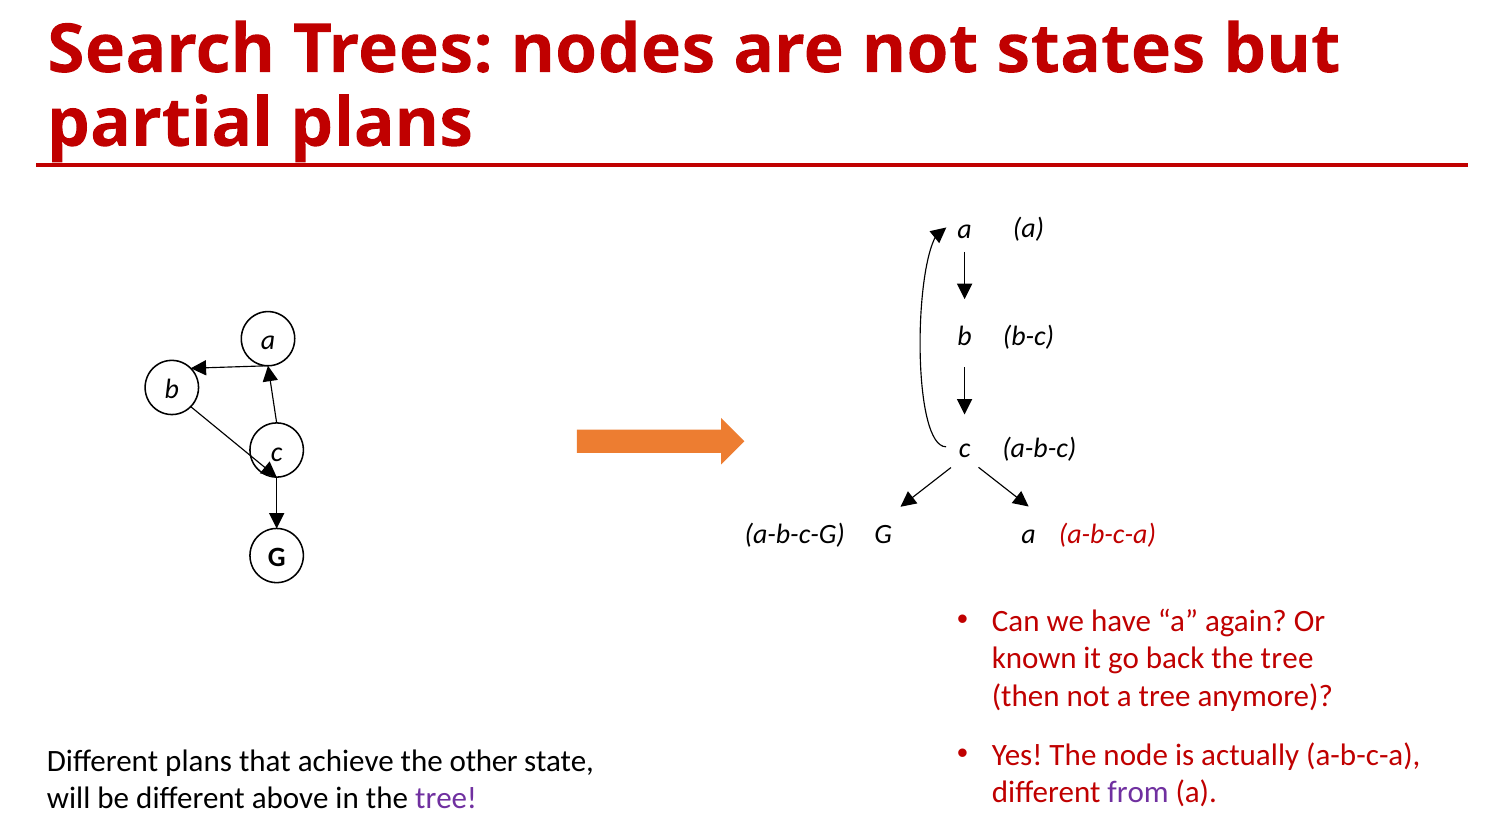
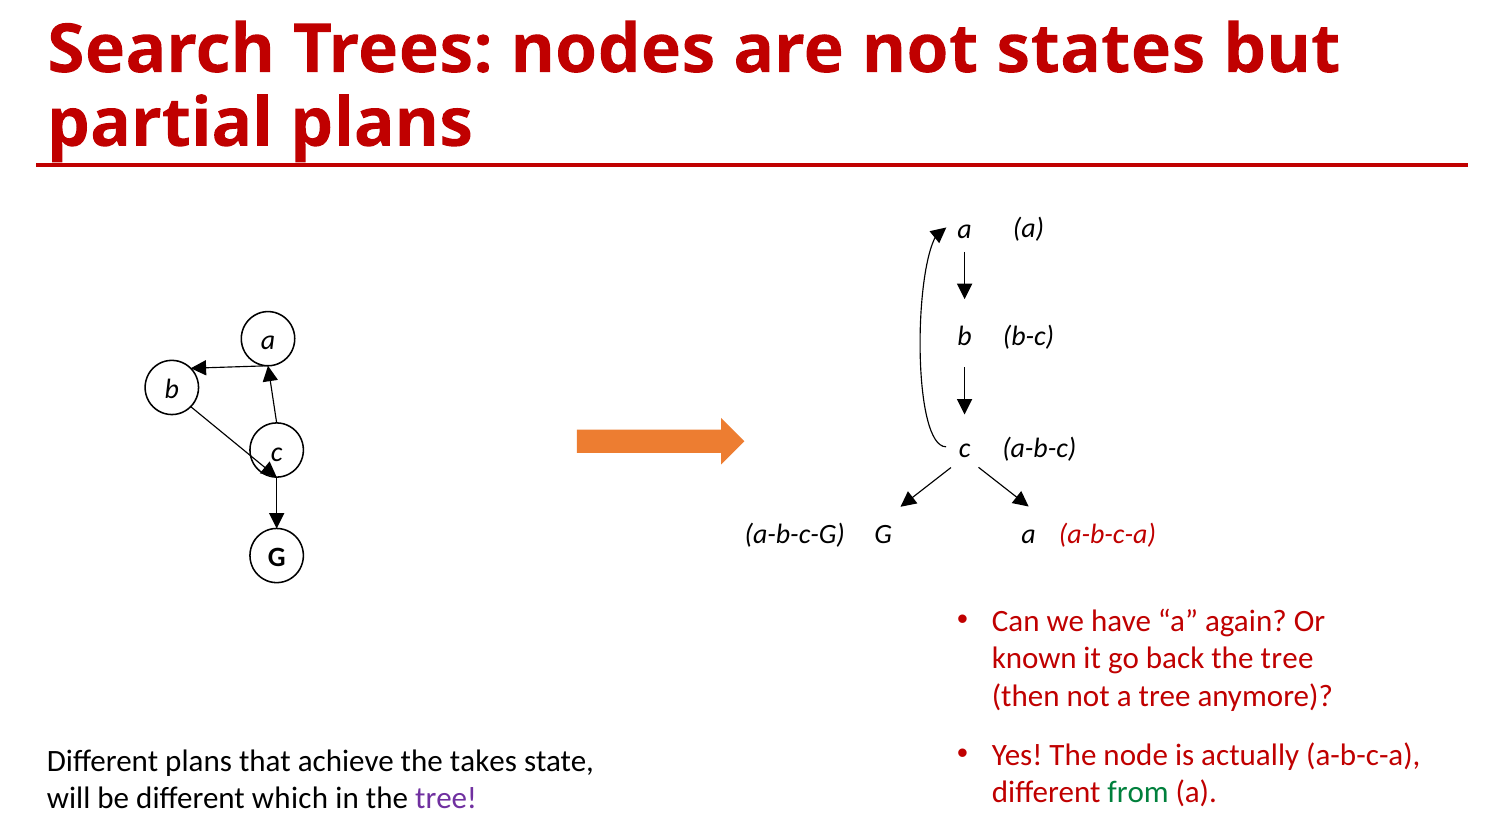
other: other -> takes
from colour: purple -> green
above: above -> which
